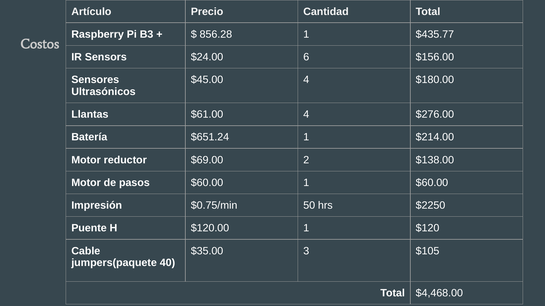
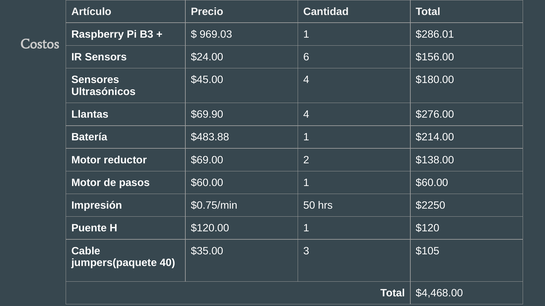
856.28: 856.28 -> 969.03
$435.77: $435.77 -> $286.01
$61.00: $61.00 -> $69.90
$651.24: $651.24 -> $483.88
